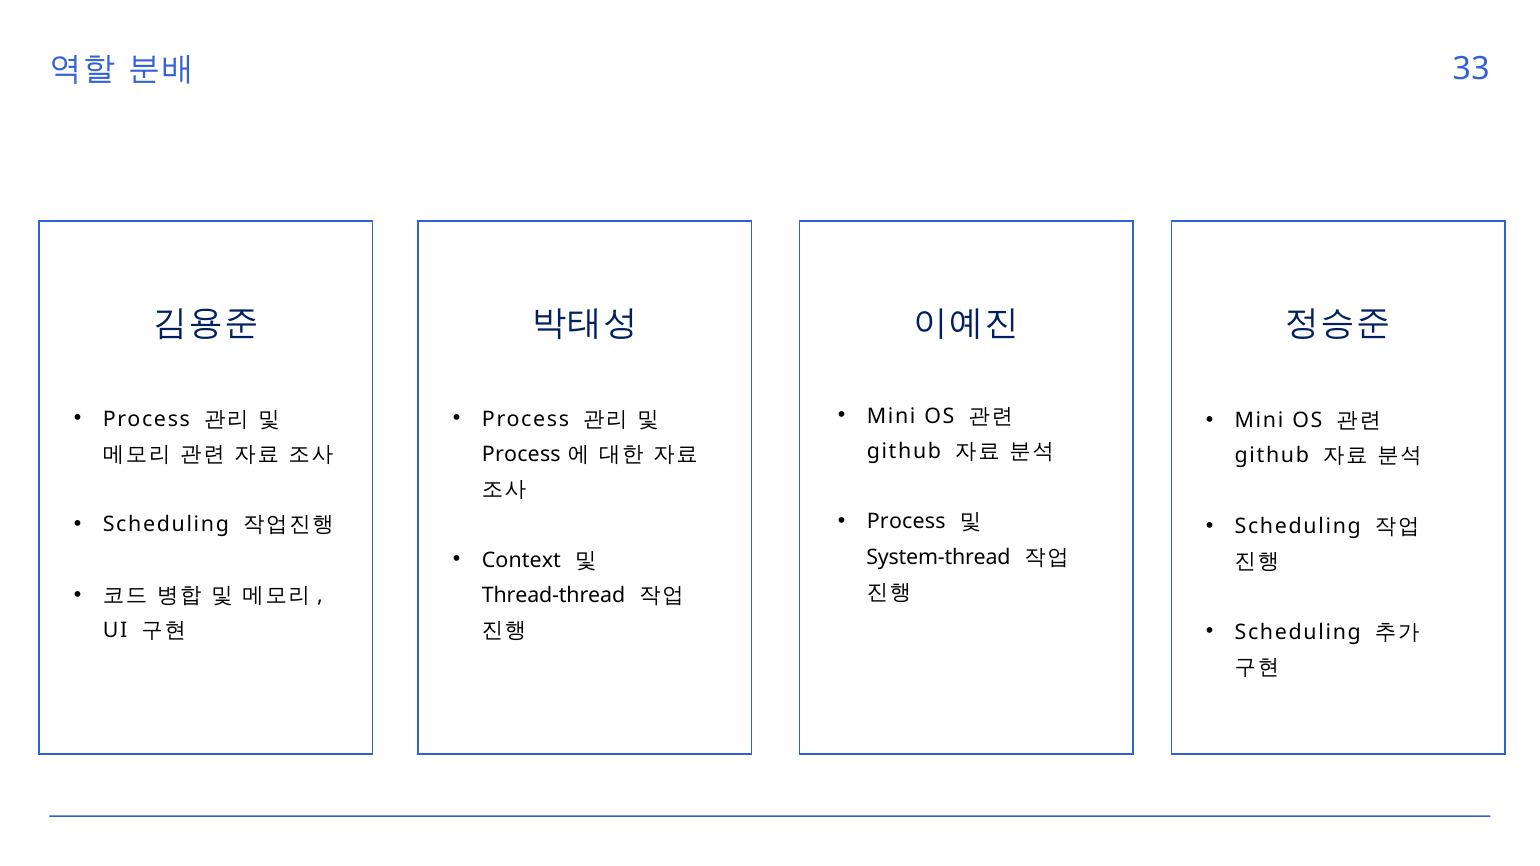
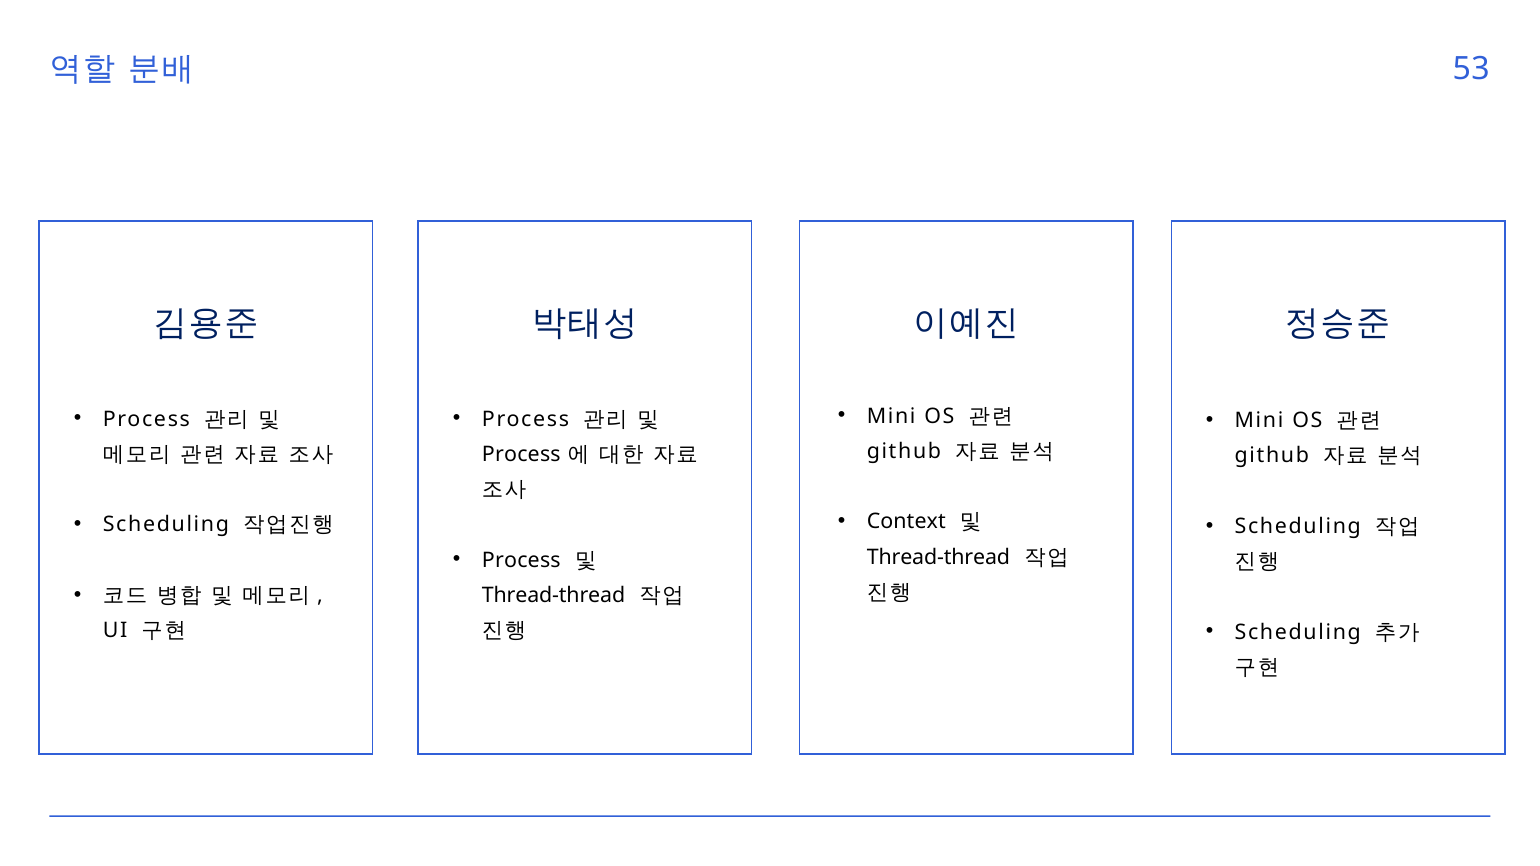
33: 33 -> 53
Process at (906, 522): Process -> Context
Context at (521, 560): Context -> Process
System-thread at (938, 557): System-thread -> Thread-thread
